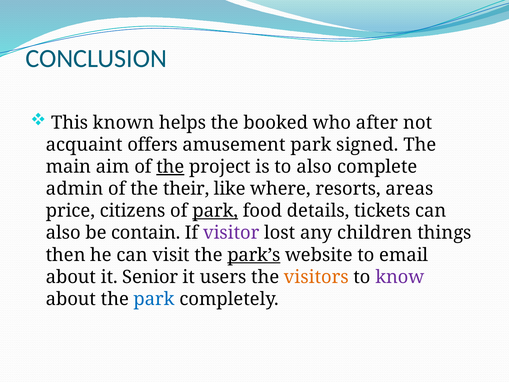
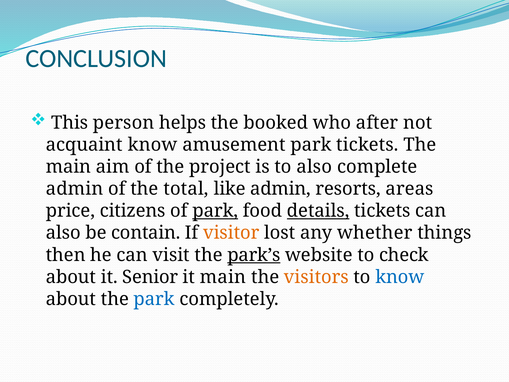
known: known -> person
acquaint offers: offers -> know
park signed: signed -> tickets
the at (170, 167) underline: present -> none
their: their -> total
like where: where -> admin
details underline: none -> present
visitor colour: purple -> orange
children: children -> whether
email: email -> check
it users: users -> main
know at (400, 277) colour: purple -> blue
